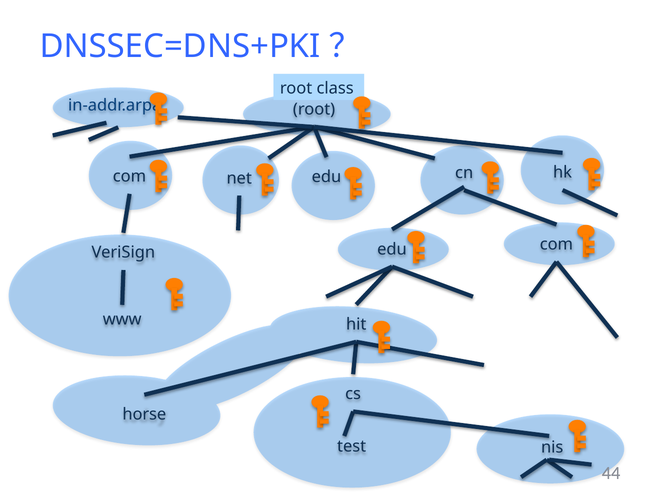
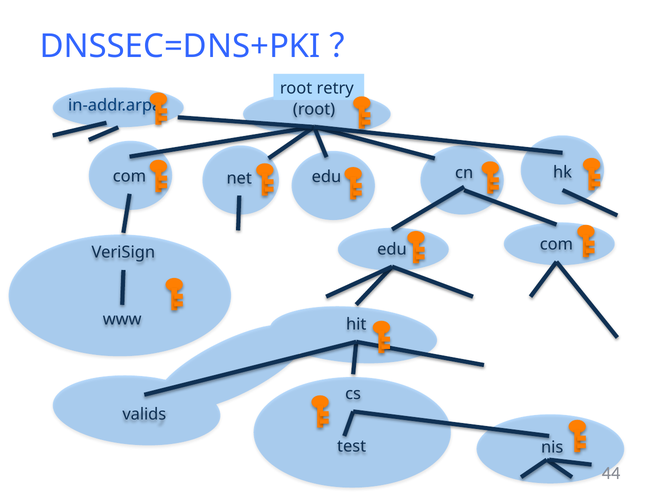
class: class -> retry
horse: horse -> valids
